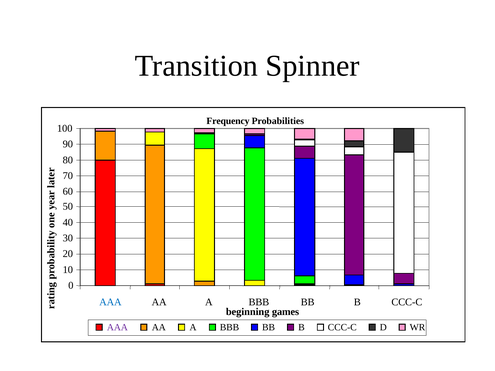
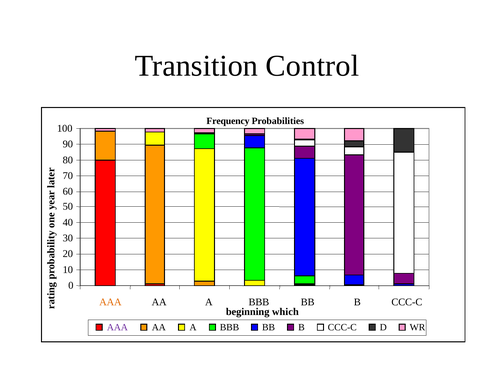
Spinner: Spinner -> Control
AAA at (110, 302) colour: blue -> orange
games: games -> which
